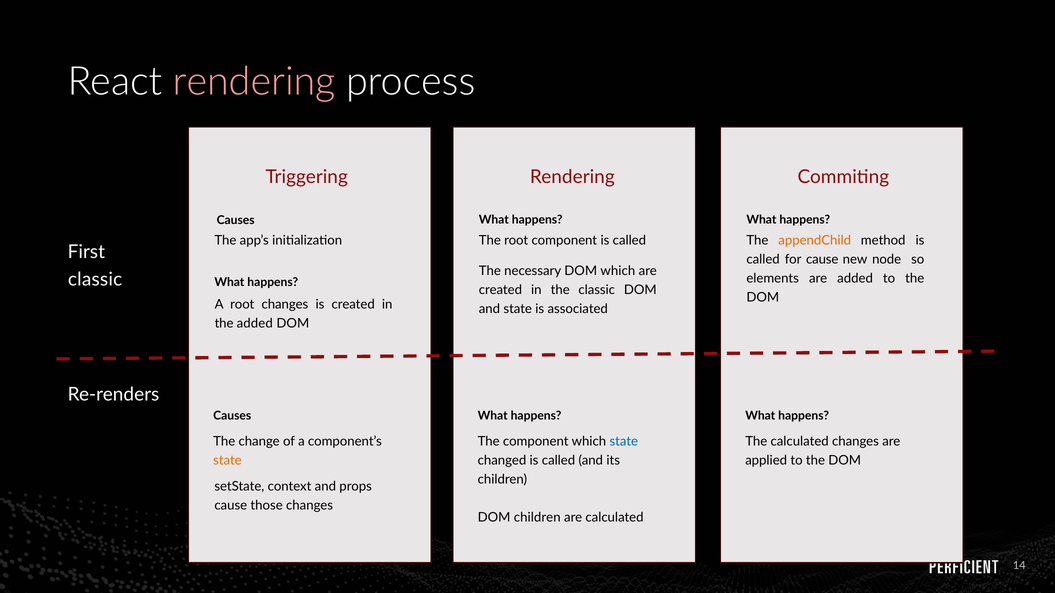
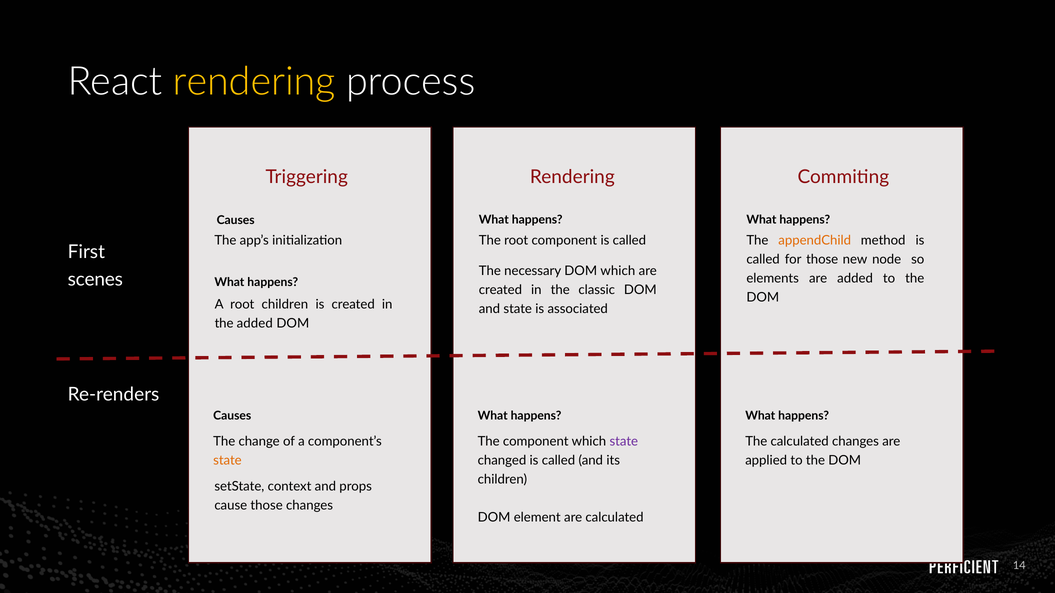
rendering at (254, 82) colour: pink -> yellow
for cause: cause -> those
classic at (95, 280): classic -> scenes
root changes: changes -> children
state at (624, 442) colour: blue -> purple
DOM children: children -> element
